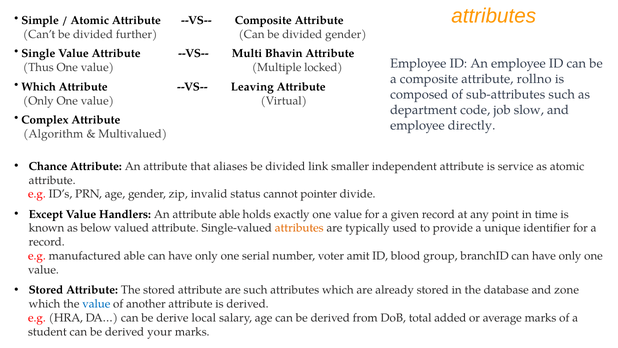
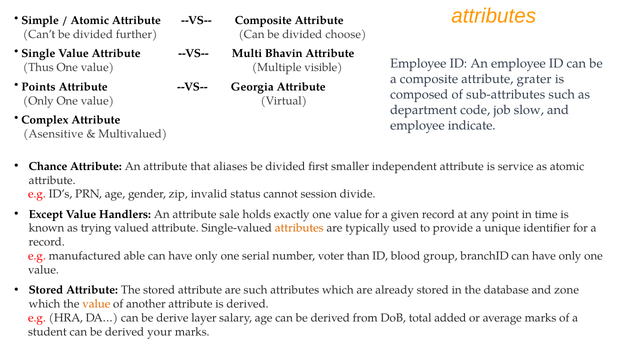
divided gender: gender -> choose
locked: locked -> visible
rollno: rollno -> grater
Which at (39, 87): Which -> Points
Leaving: Leaving -> Georgia
directly: directly -> indicate
Algorithm: Algorithm -> Asensitive
link: link -> first
pointer: pointer -> session
attribute able: able -> sale
below: below -> trying
amit: amit -> than
value at (96, 304) colour: blue -> orange
local: local -> layer
